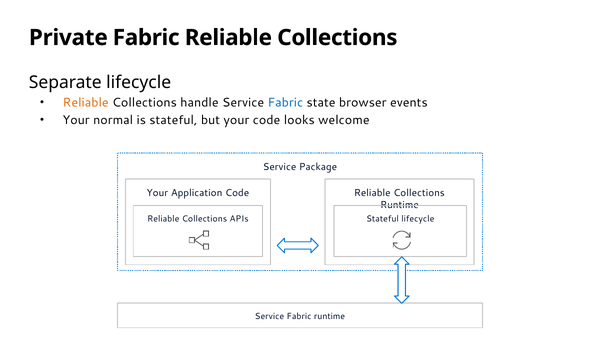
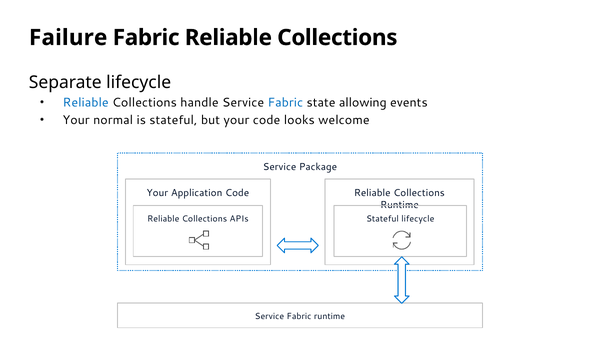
Private: Private -> Failure
Reliable at (86, 102) colour: orange -> blue
browser: browser -> allowing
